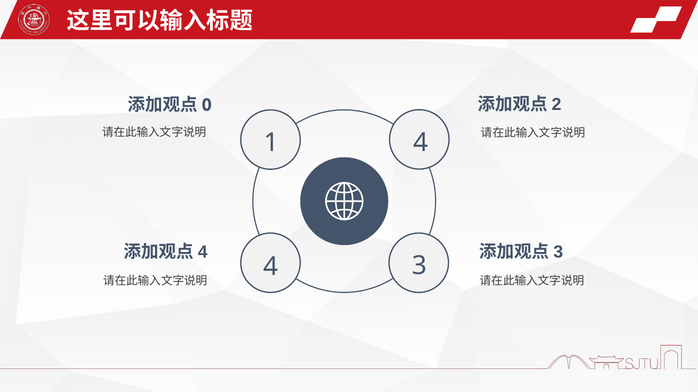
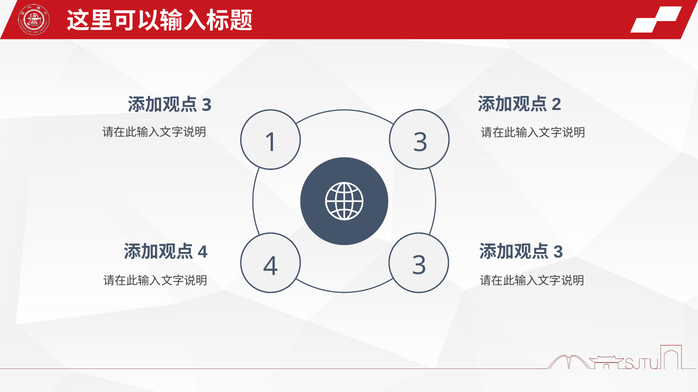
0 at (207, 105): 0 -> 3
1 4: 4 -> 3
